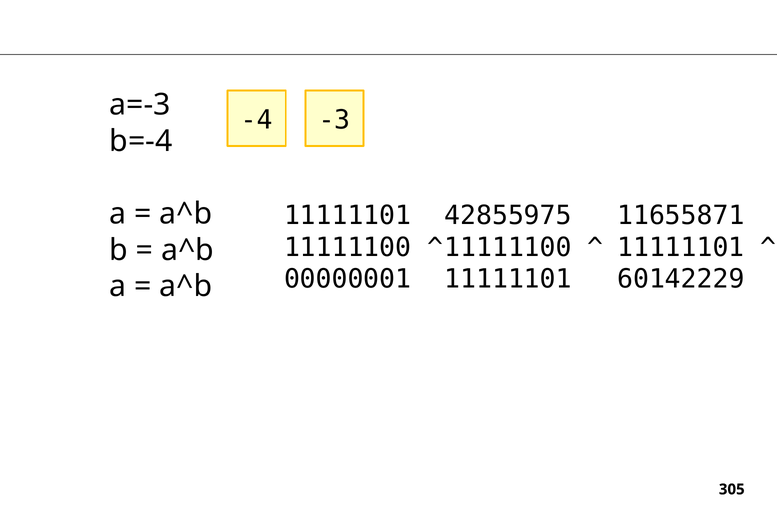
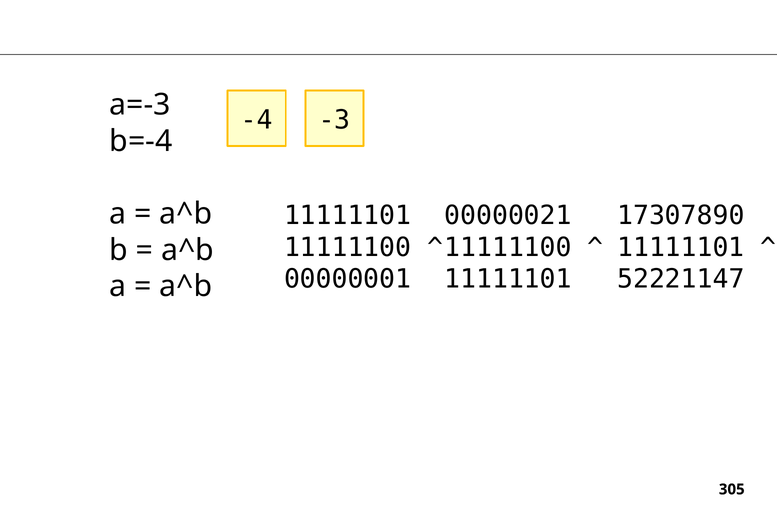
42855975: 42855975 -> 00000021
11655871: 11655871 -> 17307890
60142229: 60142229 -> 52221147
